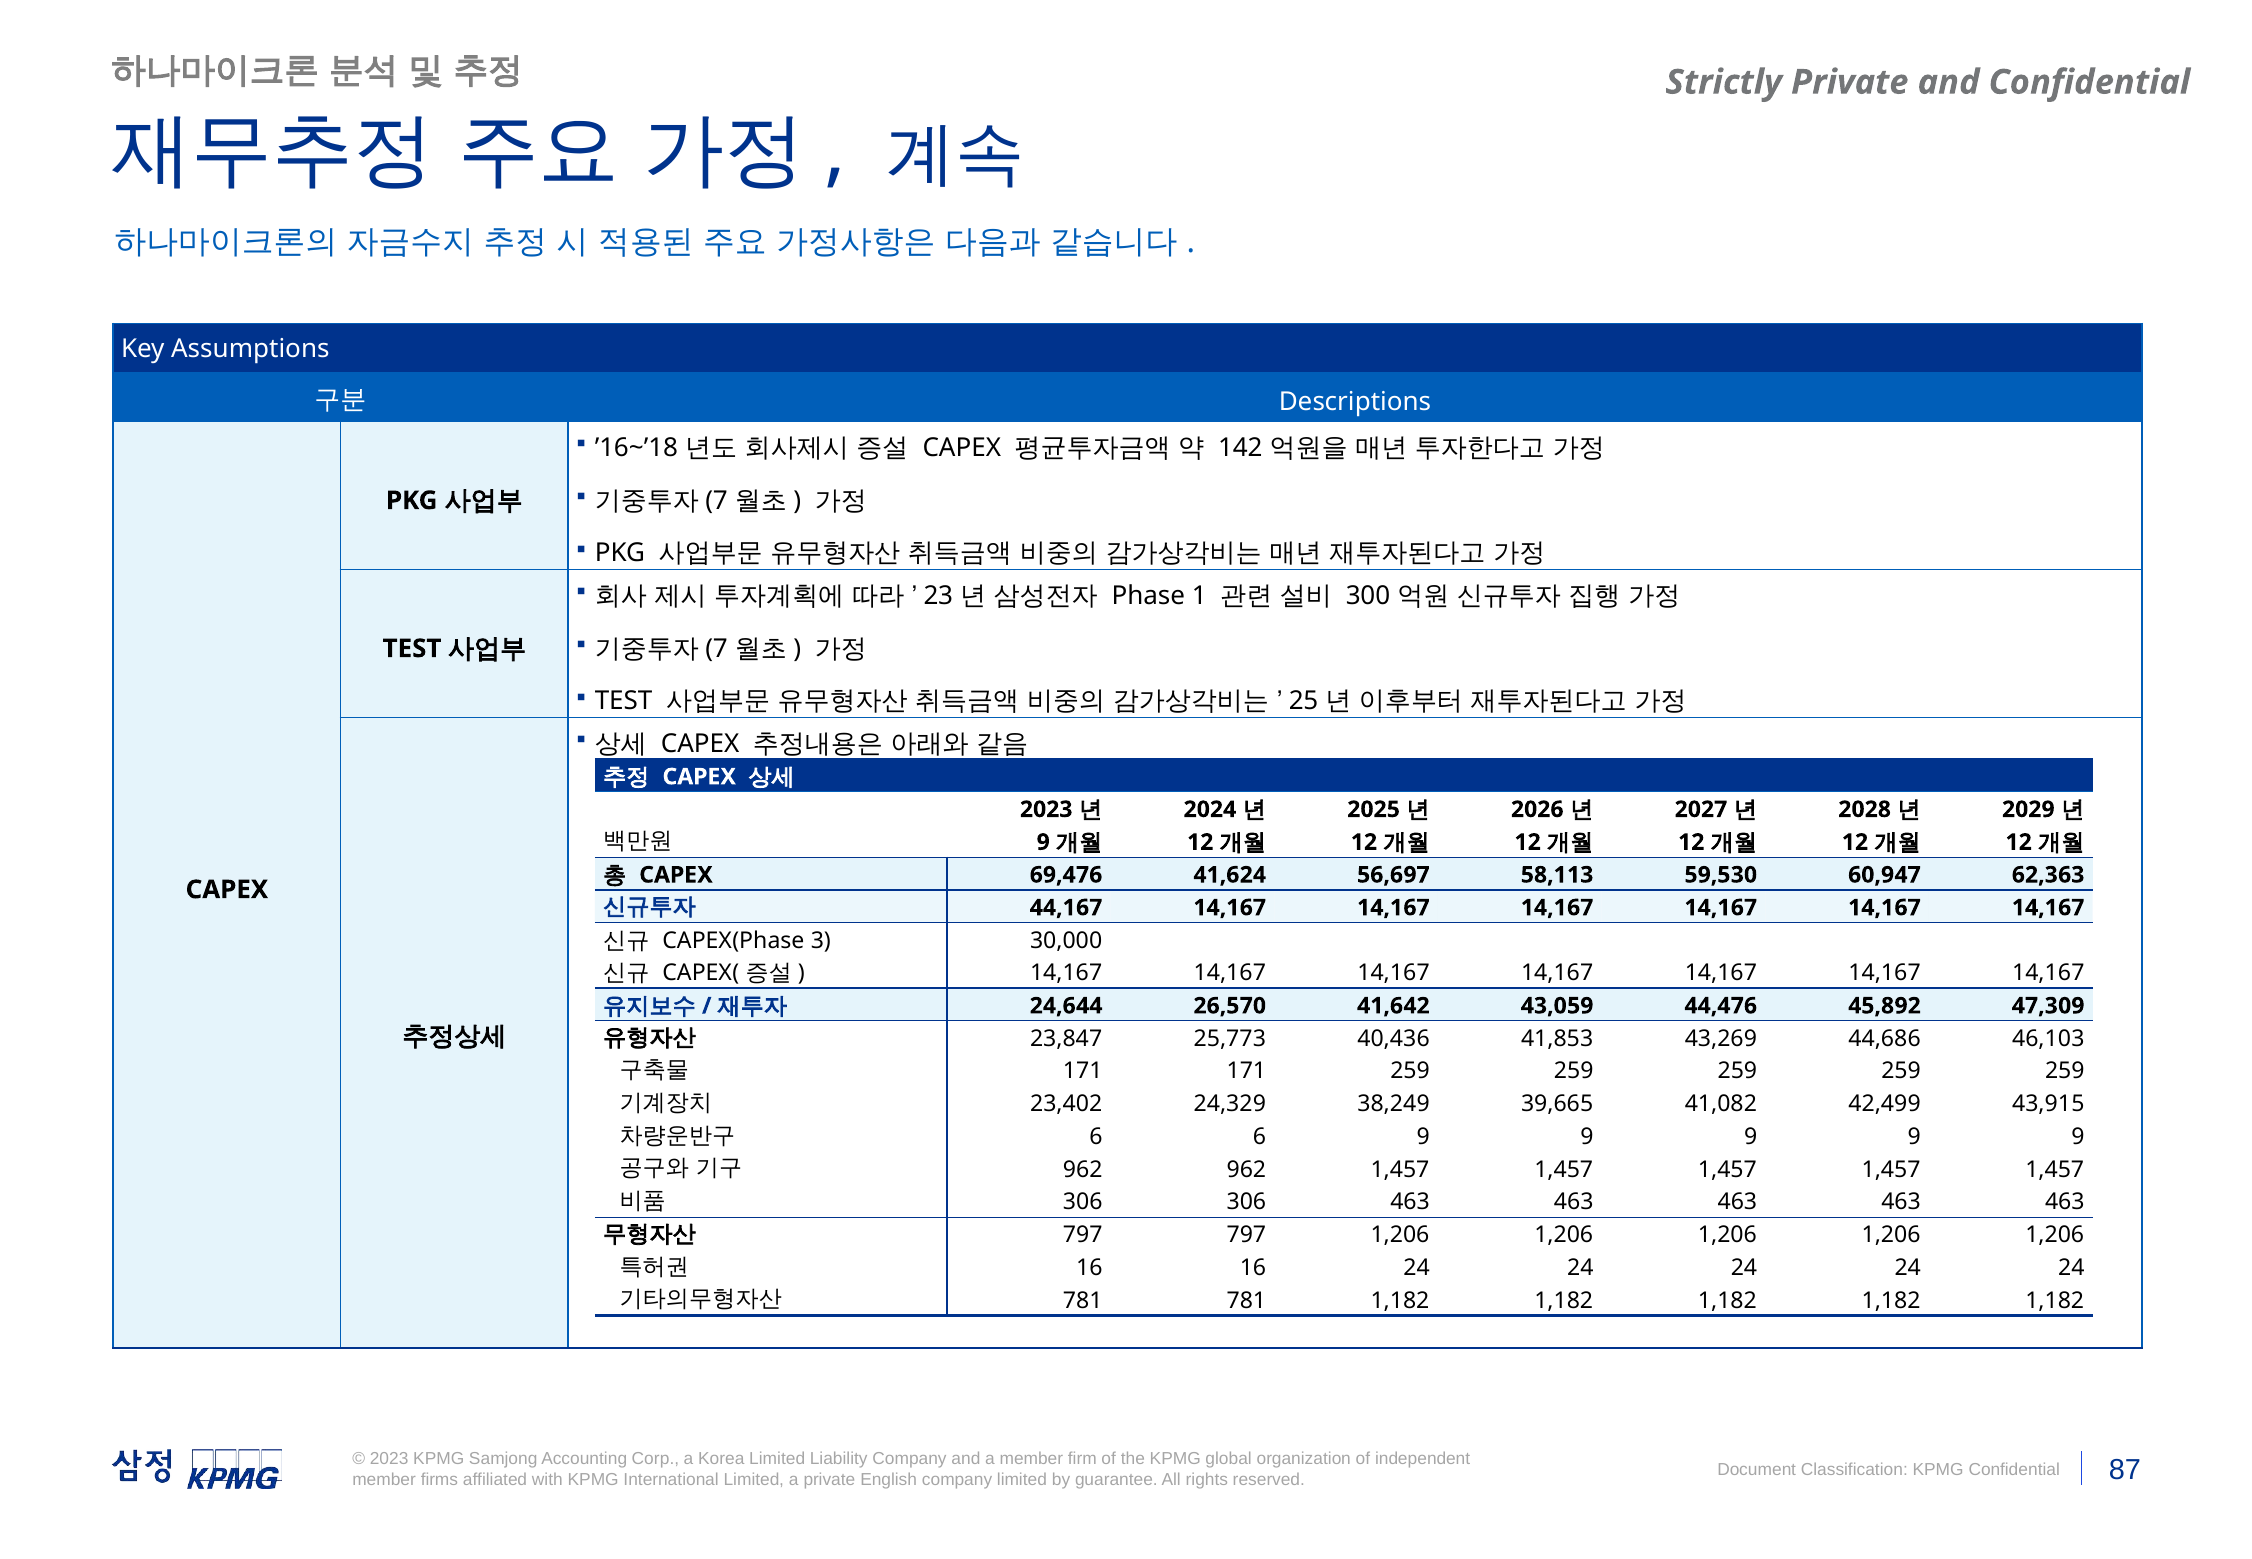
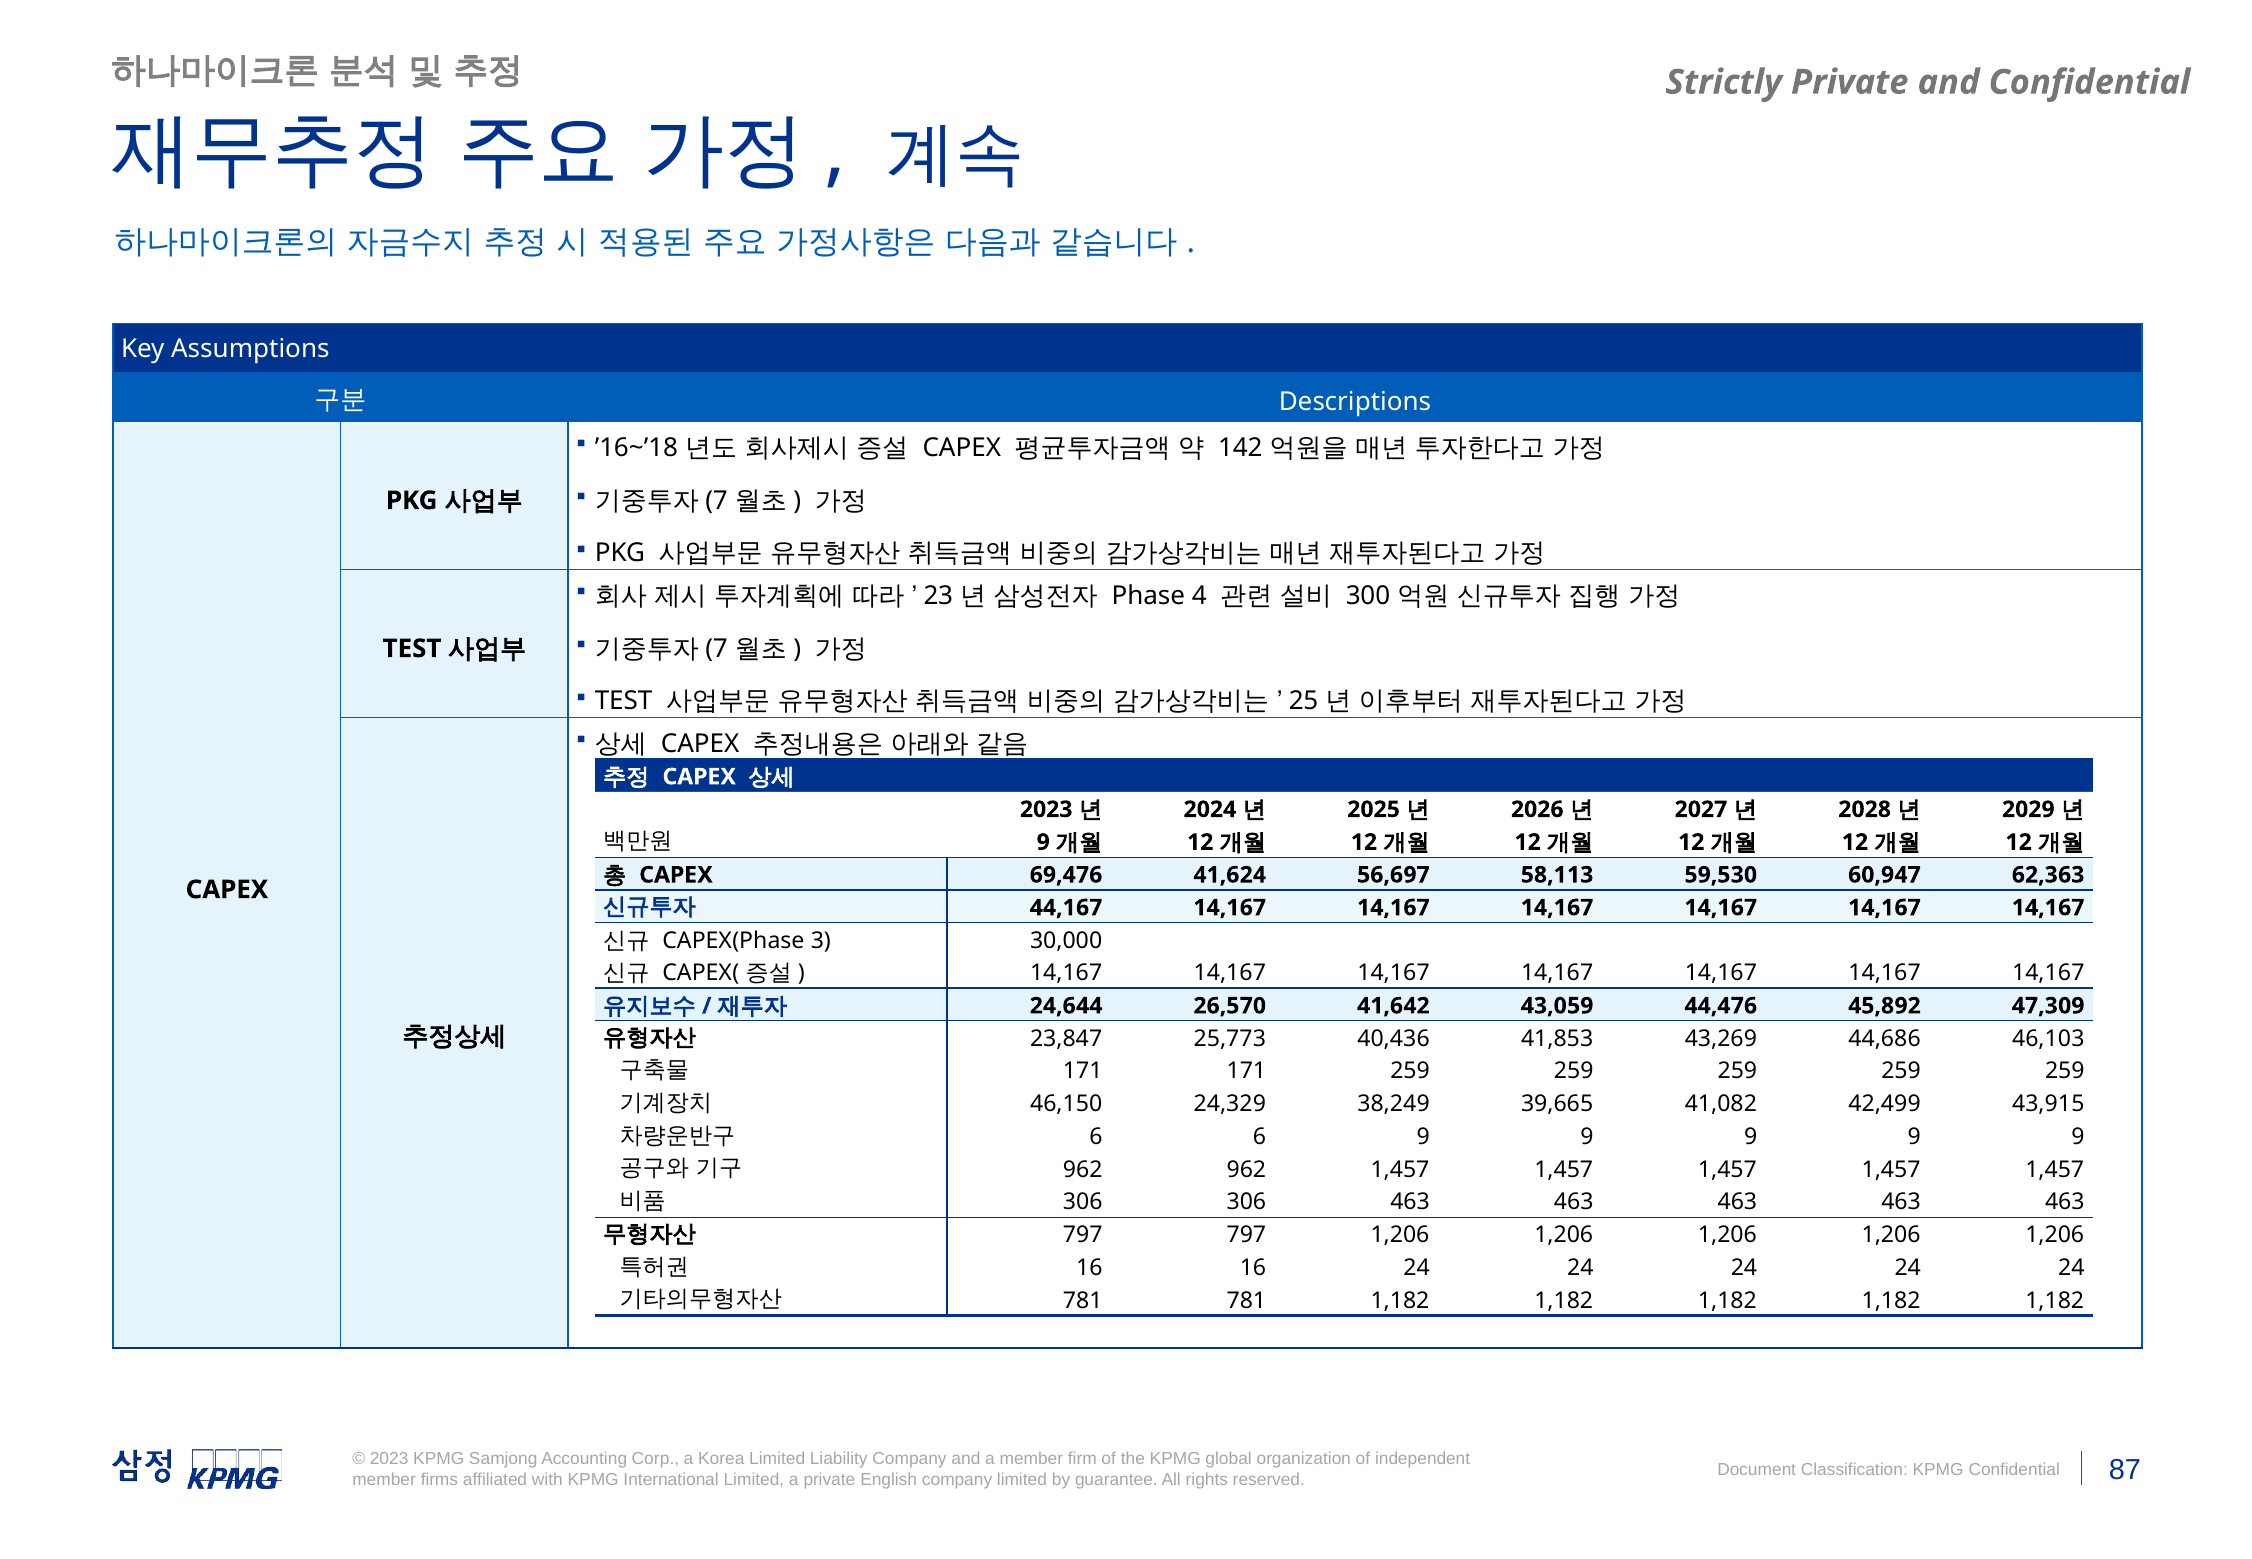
1: 1 -> 4
23,402: 23,402 -> 46,150
